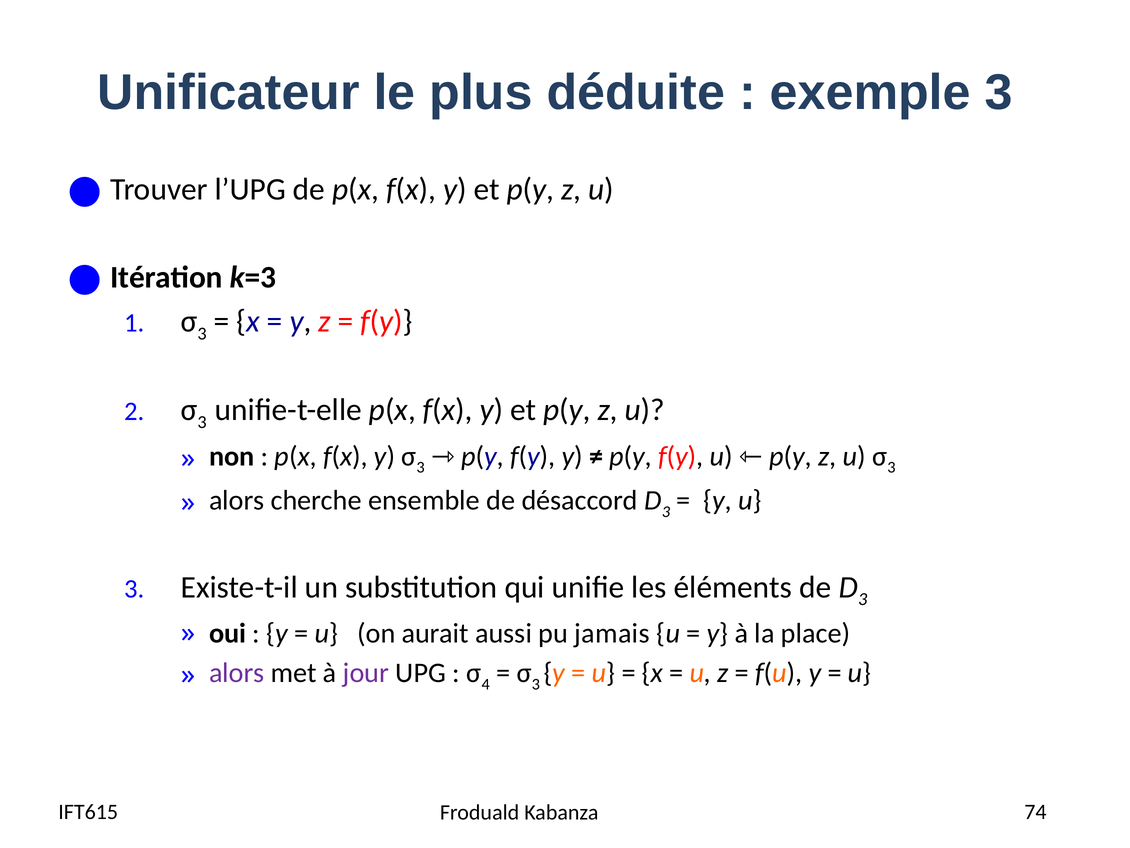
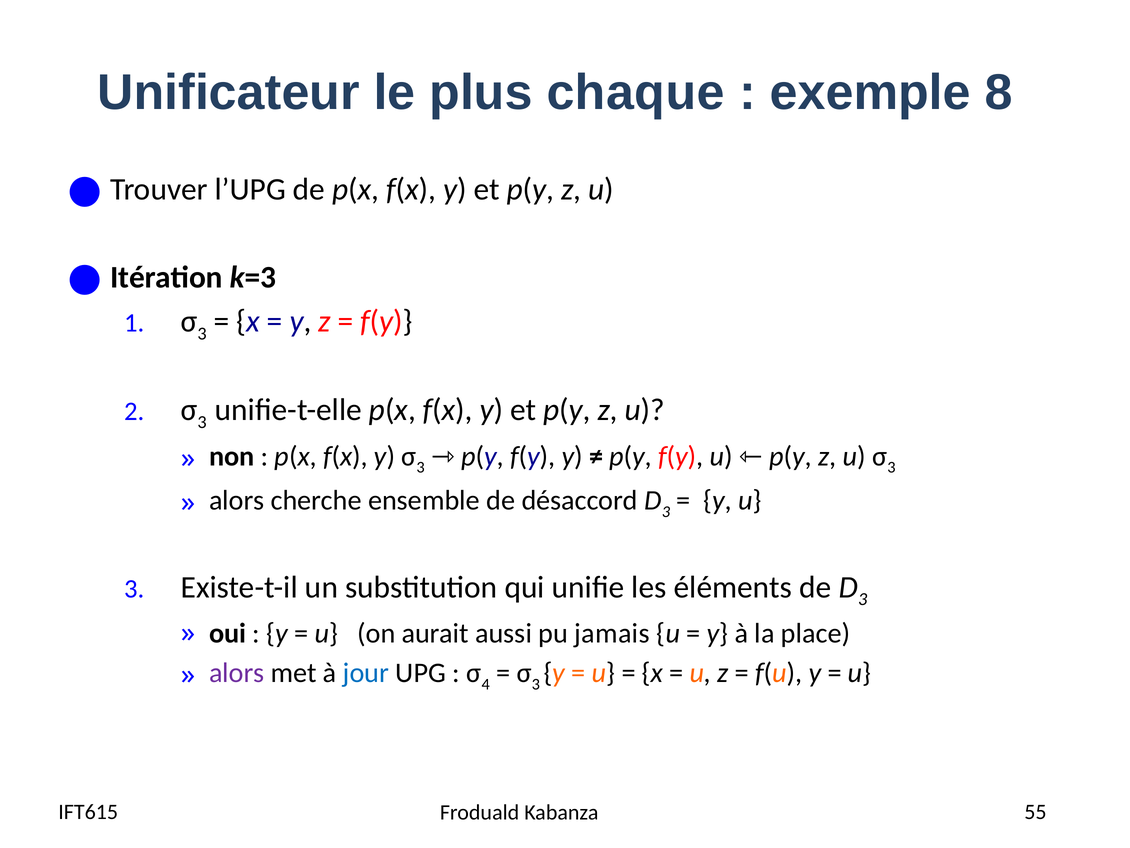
déduite: déduite -> chaque
exemple 3: 3 -> 8
jour colour: purple -> blue
74: 74 -> 55
